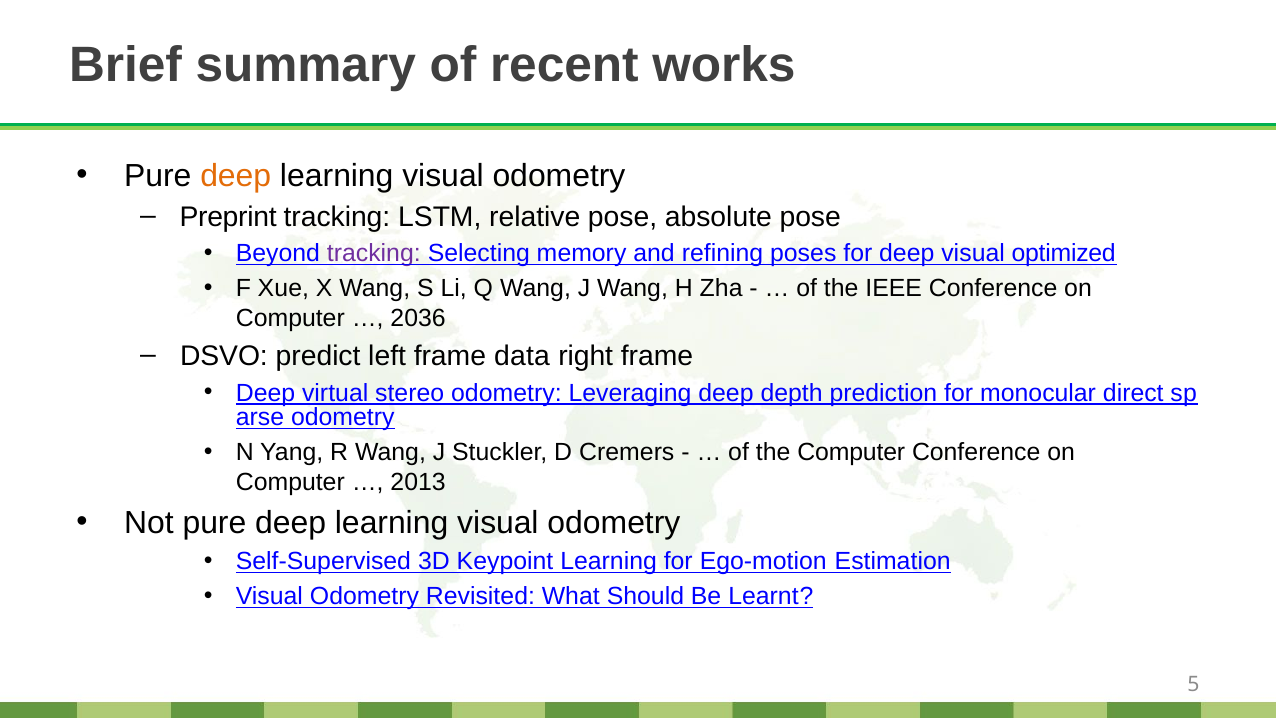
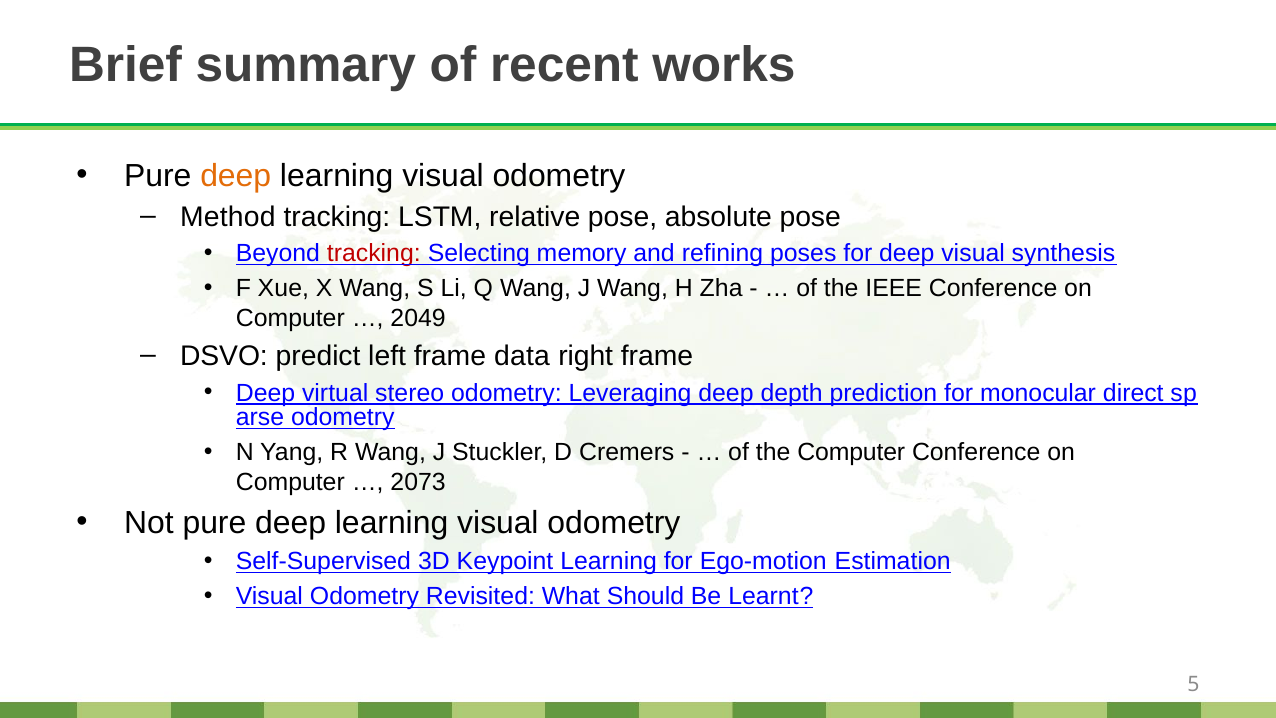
Preprint: Preprint -> Method
tracking at (374, 254) colour: purple -> red
optimized: optimized -> synthesis
2036: 2036 -> 2049
2013: 2013 -> 2073
